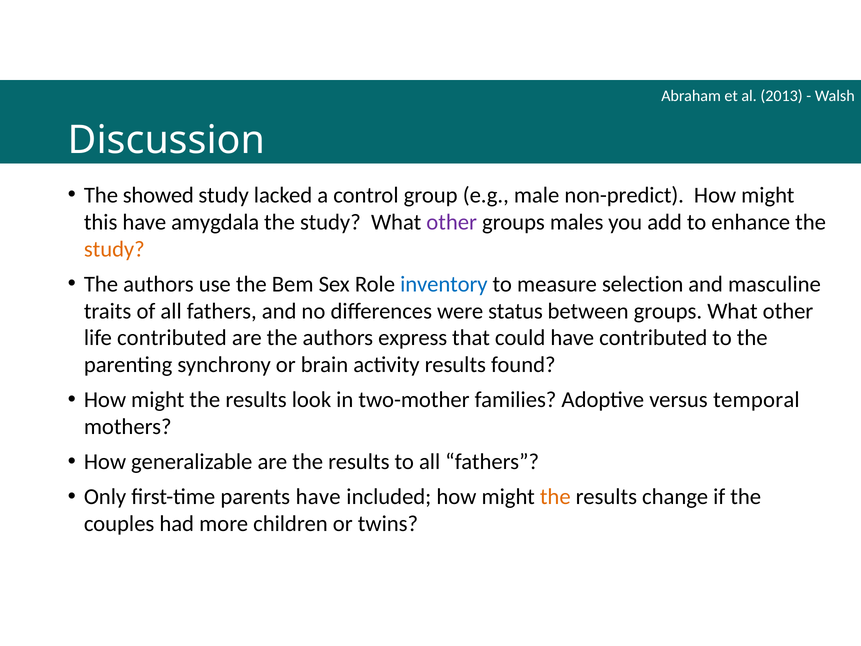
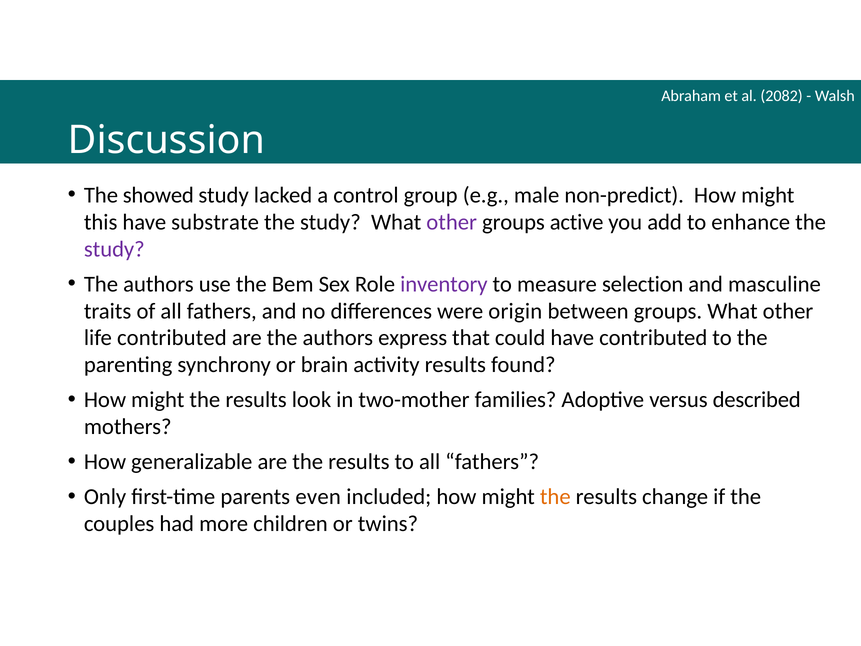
2013: 2013 -> 2082
amygdala: amygdala -> substrate
males: males -> active
study at (114, 249) colour: orange -> purple
inventory colour: blue -> purple
status: status -> origin
temporal: temporal -> described
parents have: have -> even
